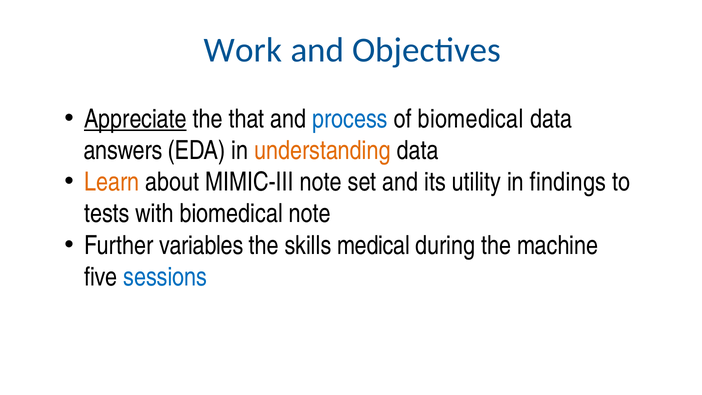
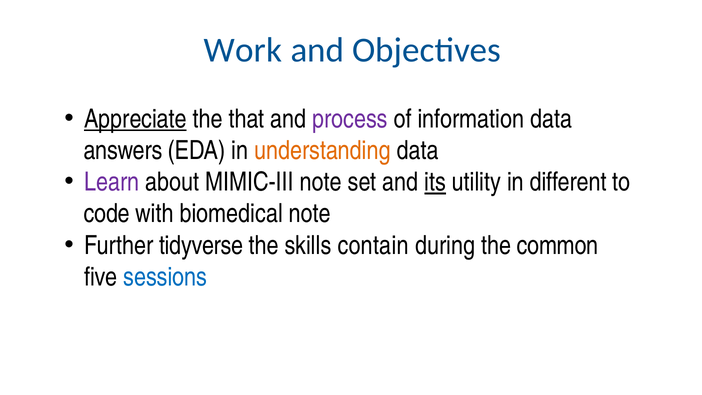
process colour: blue -> purple
of biomedical: biomedical -> information
Learn colour: orange -> purple
its underline: none -> present
findings: findings -> different
tests: tests -> code
variables: variables -> tidyverse
medical: medical -> contain
machine: machine -> common
